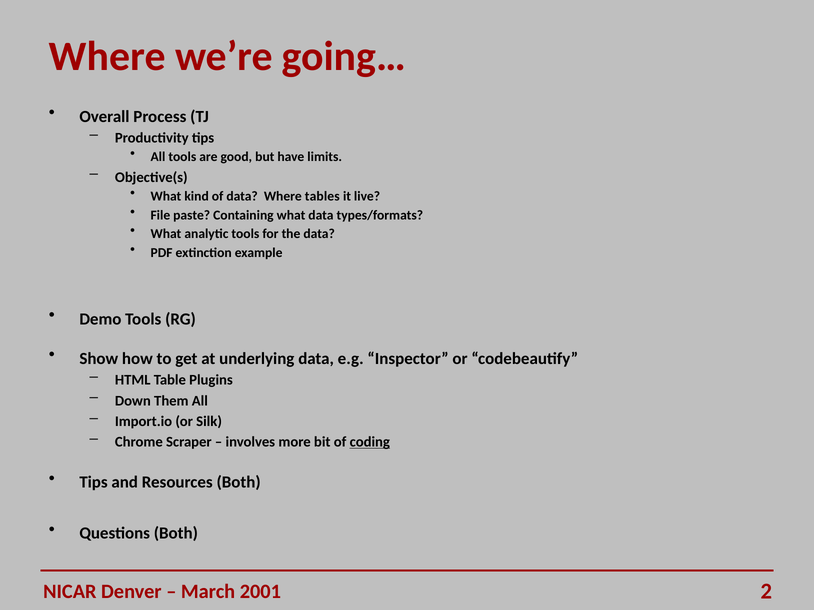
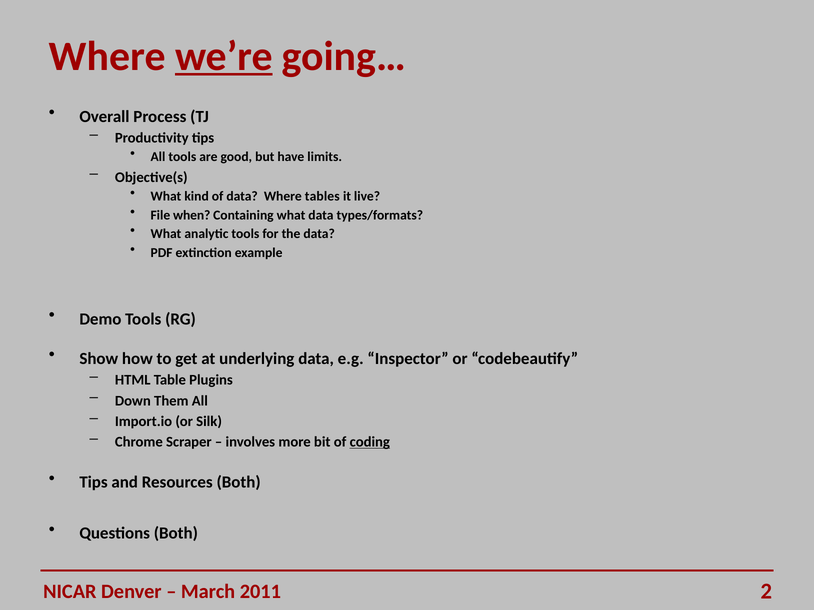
we’re underline: none -> present
paste: paste -> when
2001: 2001 -> 2011
